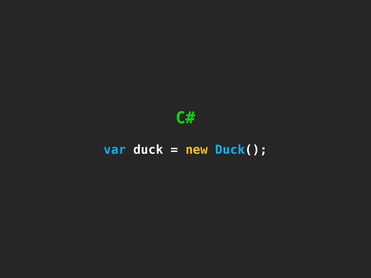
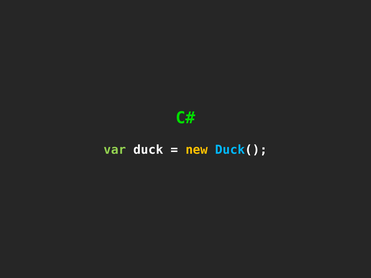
var colour: light blue -> light green
